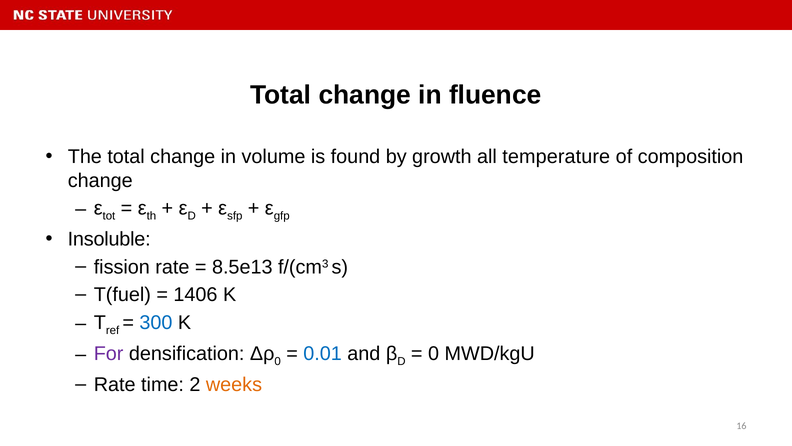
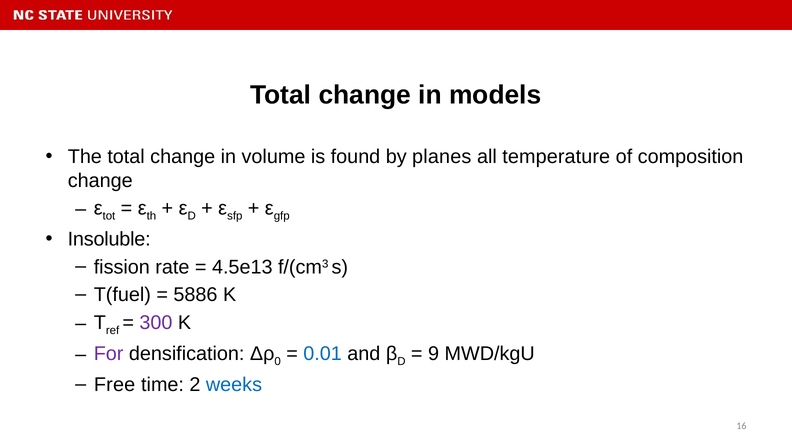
fluence: fluence -> models
growth: growth -> planes
8.5e13: 8.5e13 -> 4.5e13
1406: 1406 -> 5886
300 colour: blue -> purple
0 at (434, 353): 0 -> 9
Rate at (115, 384): Rate -> Free
weeks colour: orange -> blue
